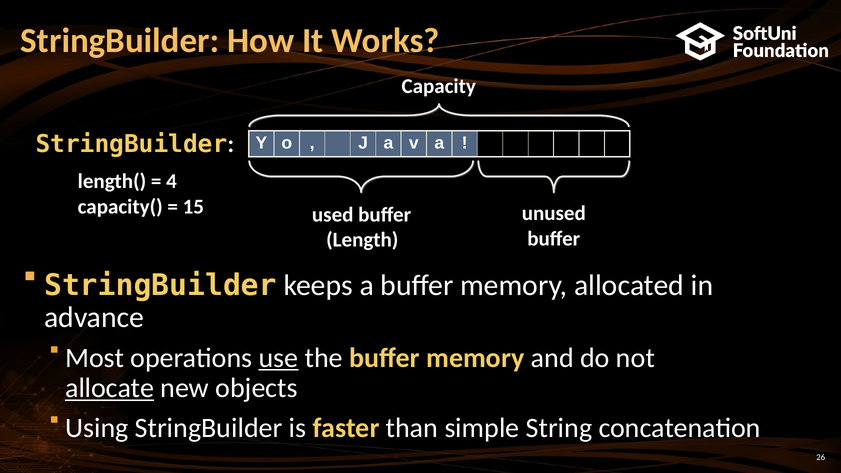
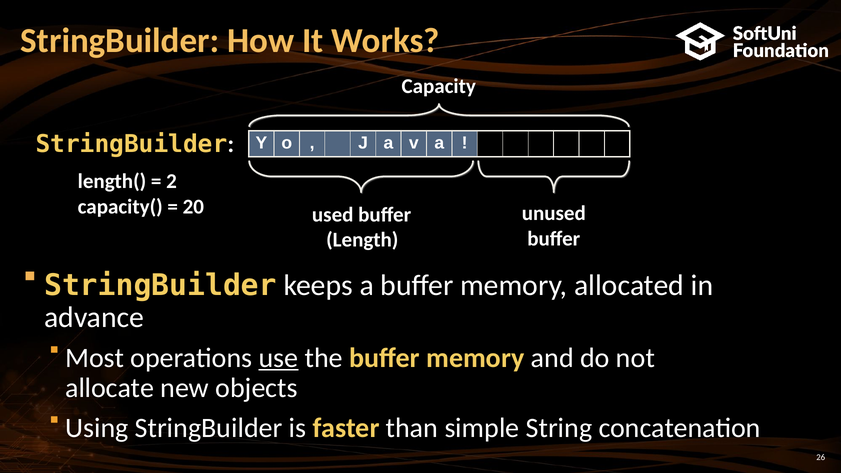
4: 4 -> 2
15: 15 -> 20
allocate underline: present -> none
